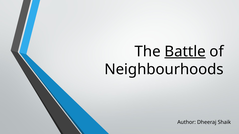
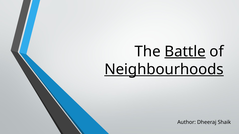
Neighbourhoods underline: none -> present
